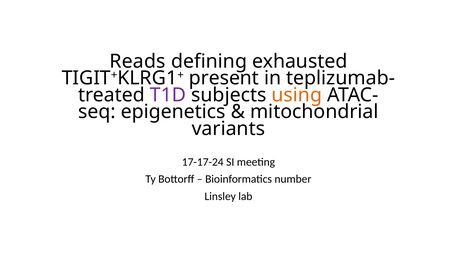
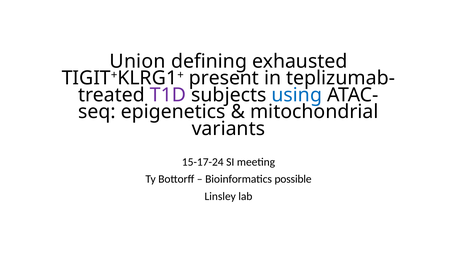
Reads: Reads -> Union
using colour: orange -> blue
17-17-24: 17-17-24 -> 15-17-24
number: number -> possible
